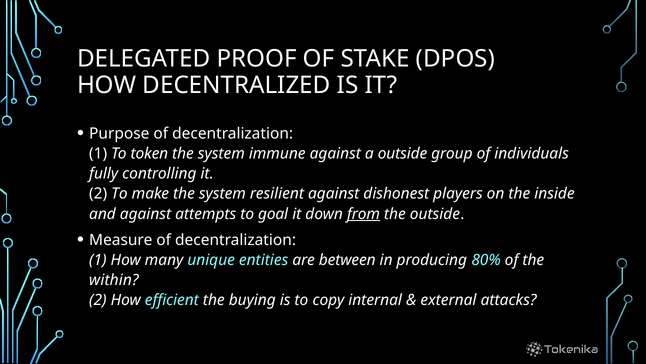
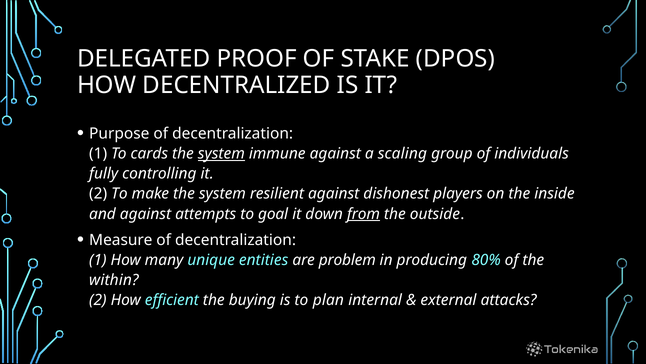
token: token -> cards
system at (221, 153) underline: none -> present
a outside: outside -> scaling
between: between -> problem
copy: copy -> plan
